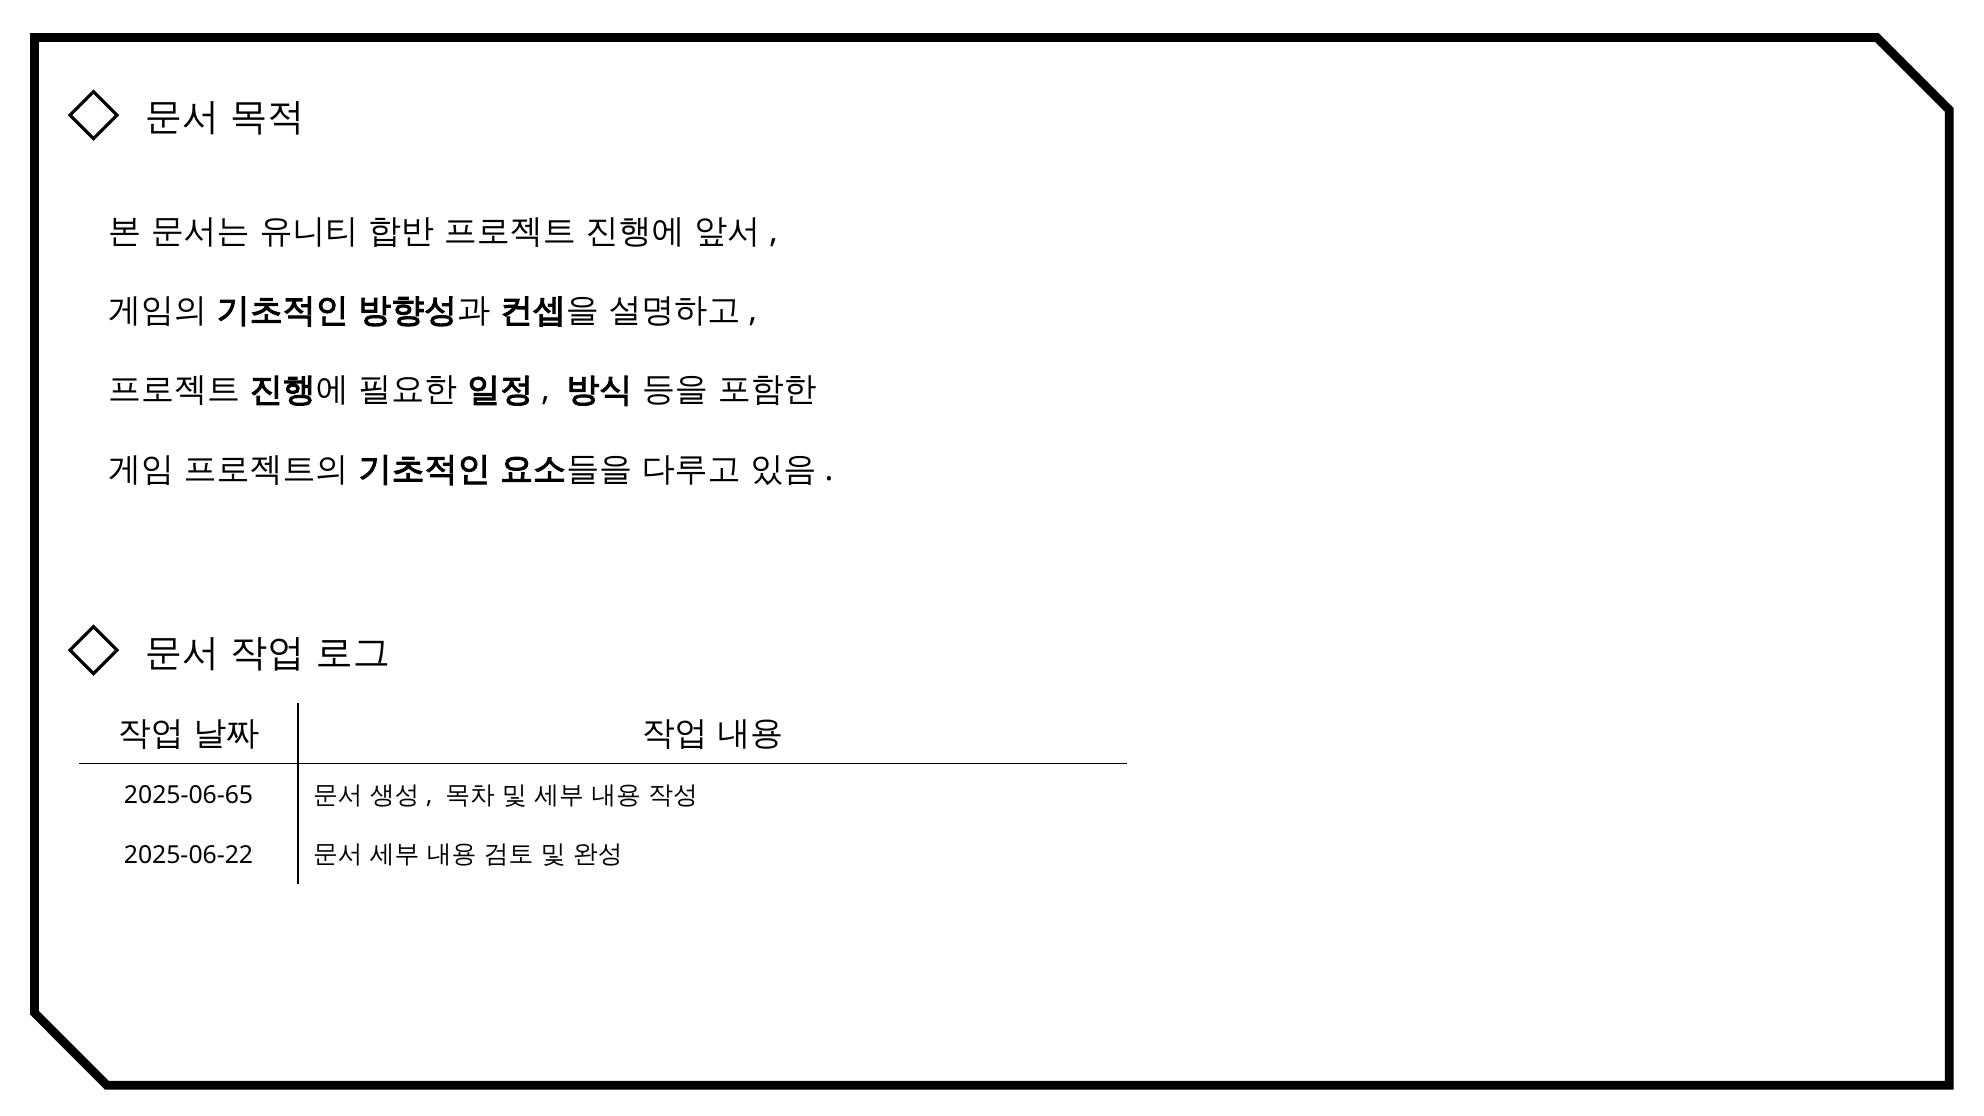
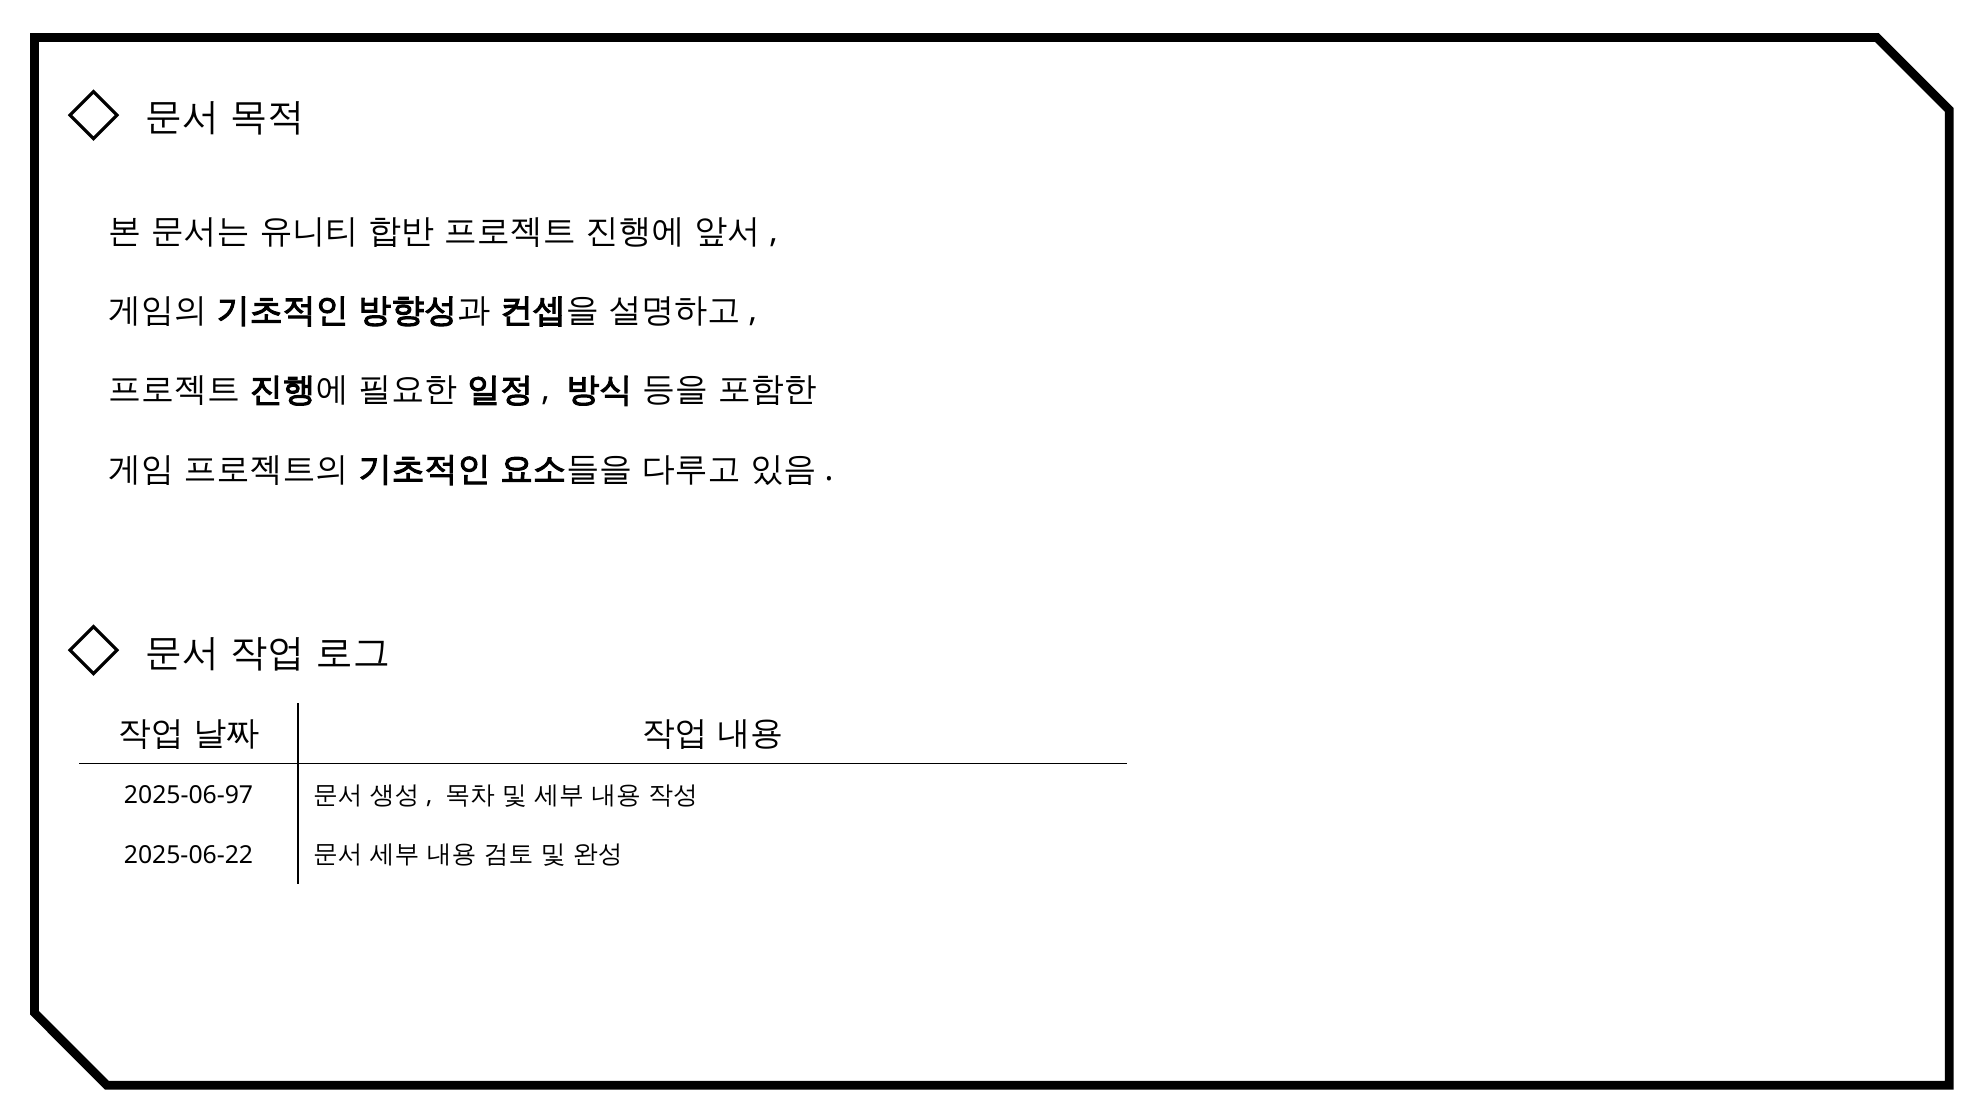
2025-06-65: 2025-06-65 -> 2025-06-97
